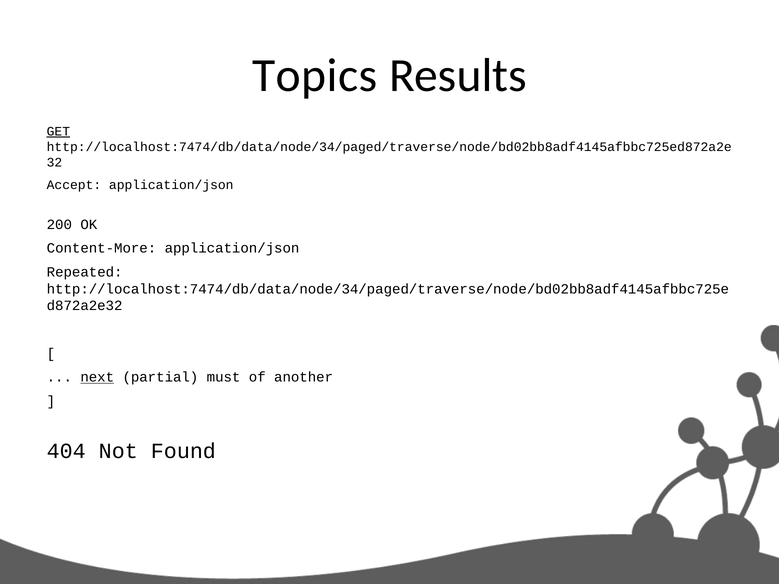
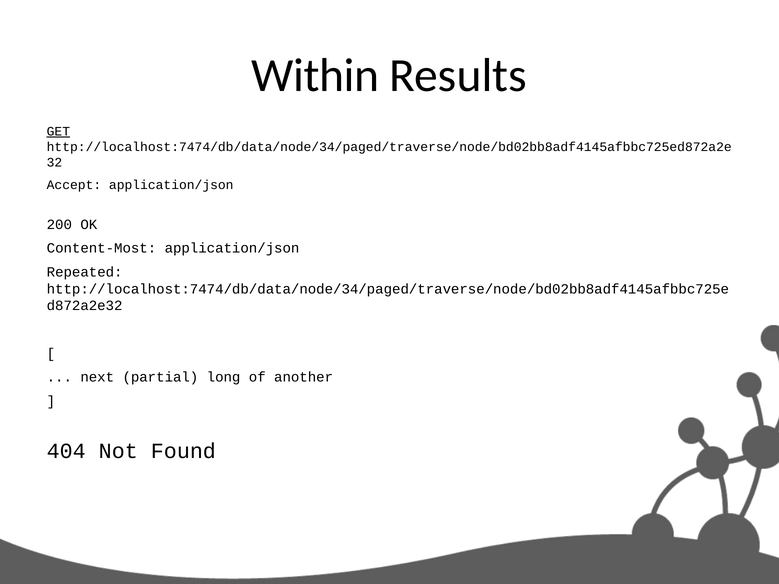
Topics: Topics -> Within
Content-More: Content-More -> Content-Most
next underline: present -> none
must: must -> long
